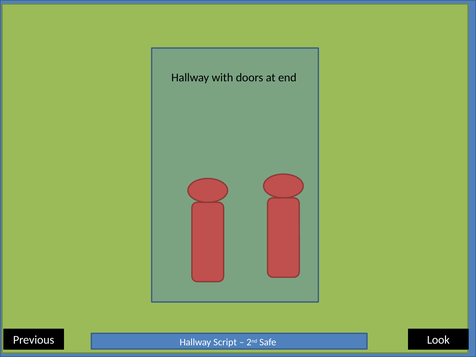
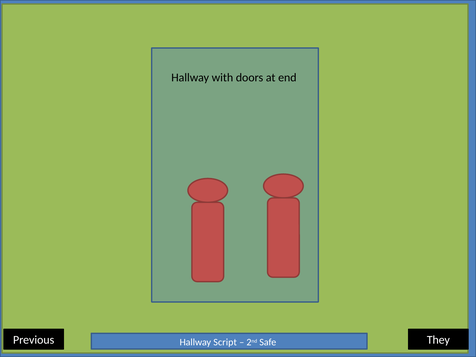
Look: Look -> They
